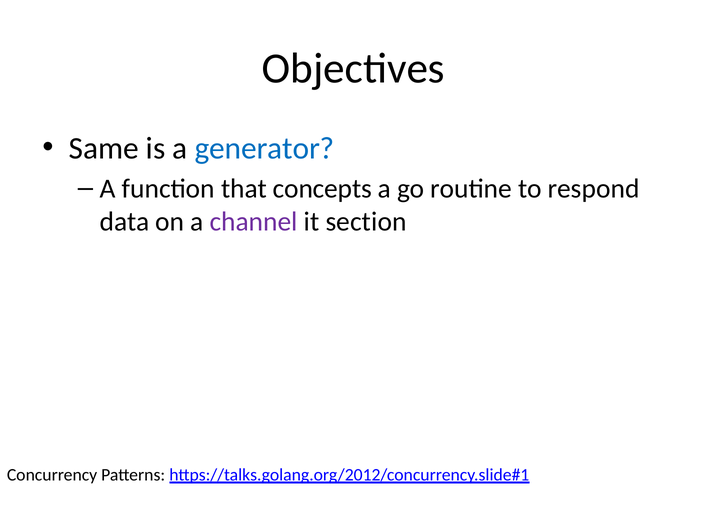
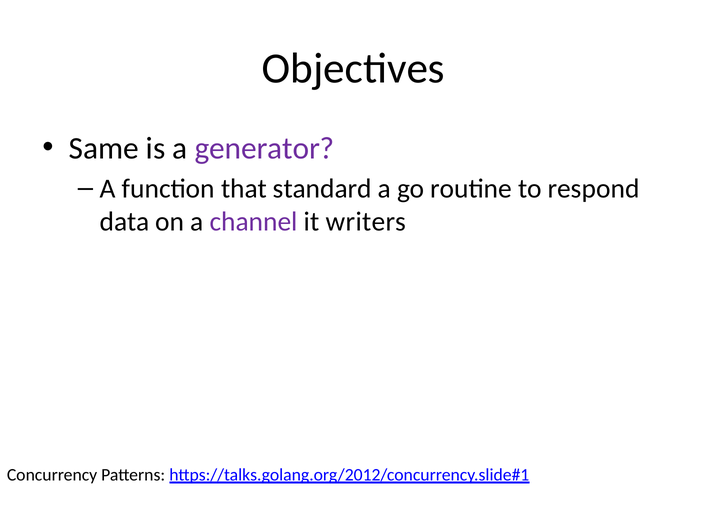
generator colour: blue -> purple
concepts: concepts -> standard
section: section -> writers
